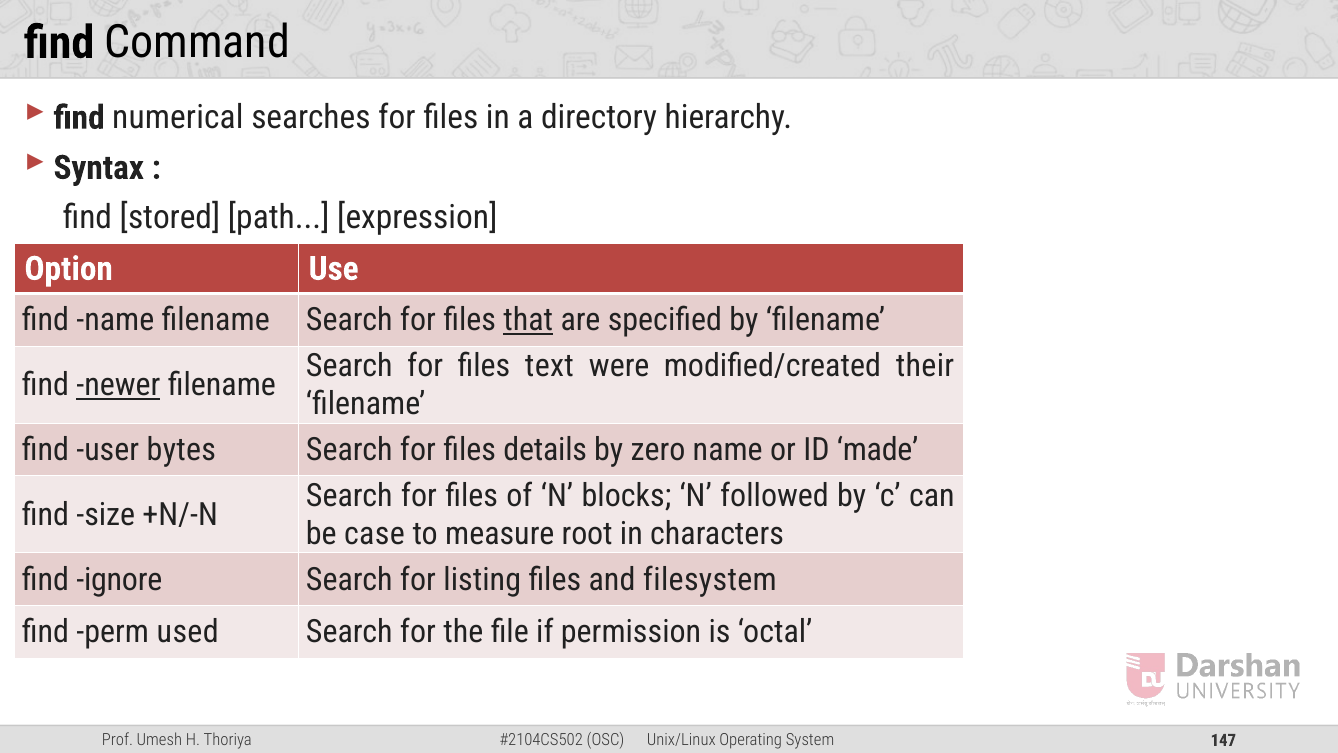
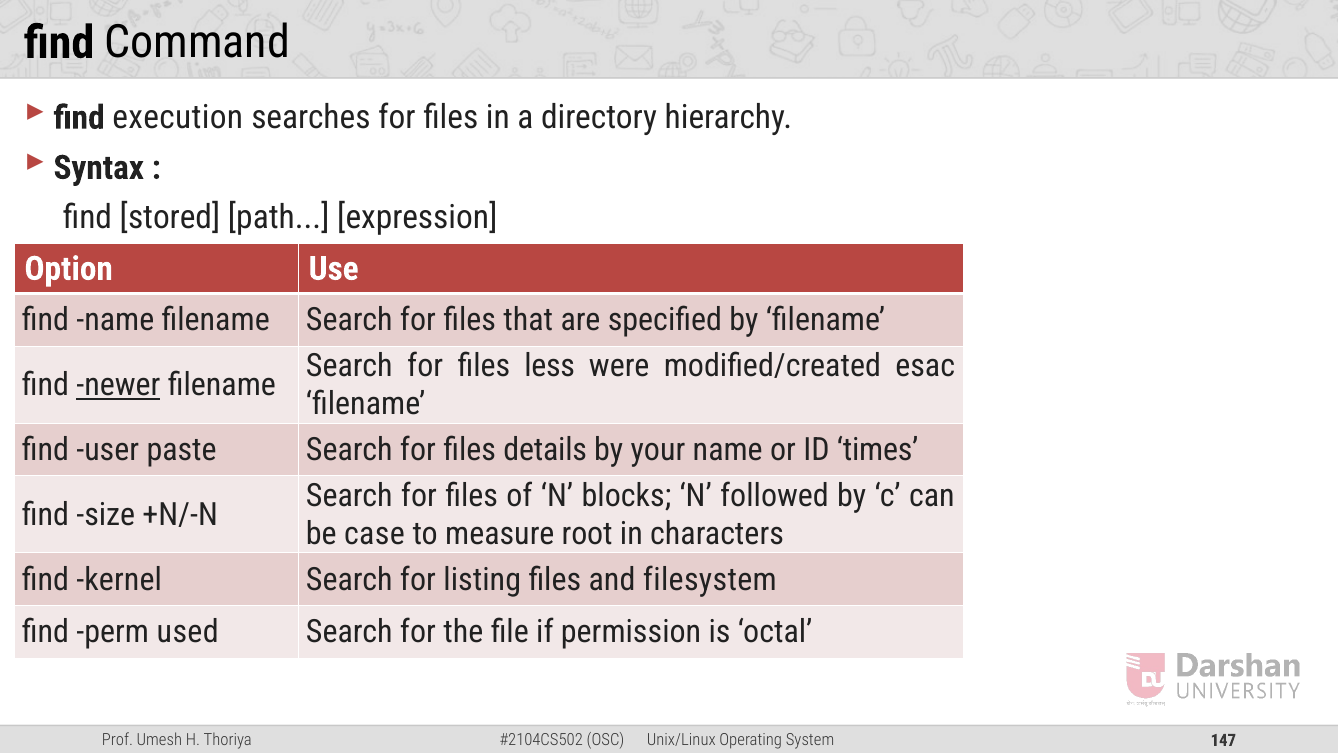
numerical: numerical -> execution
that underline: present -> none
text: text -> less
their: their -> esac
bytes: bytes -> paste
zero: zero -> your
made: made -> times
ignore: ignore -> kernel
